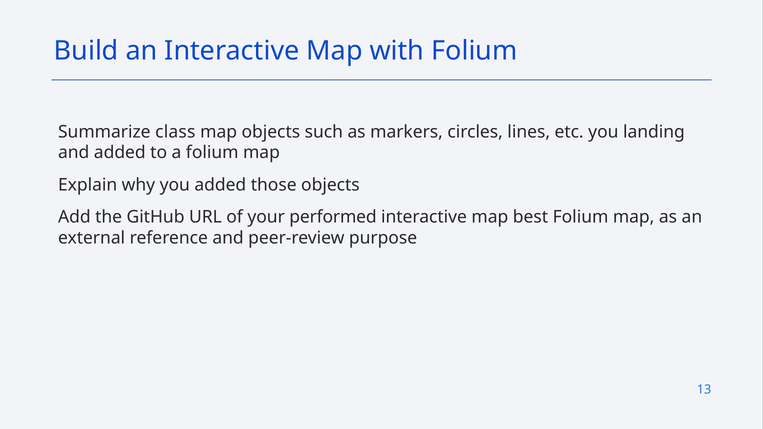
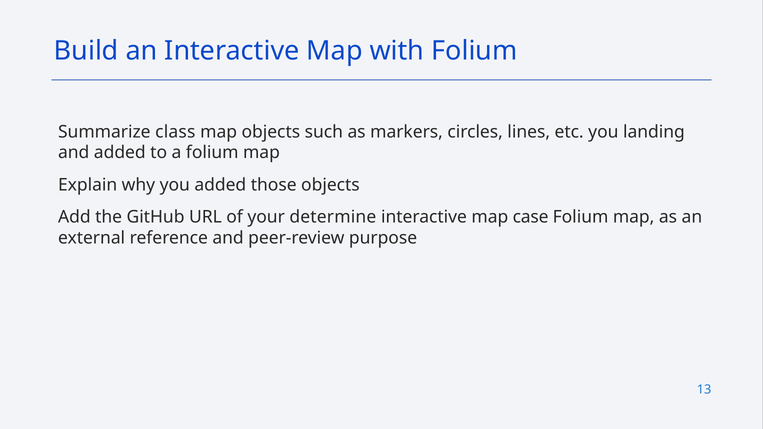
performed: performed -> determine
best: best -> case
